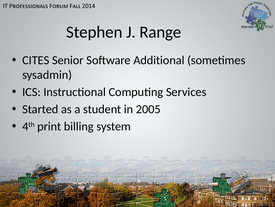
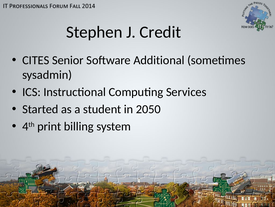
Range: Range -> Credit
2005: 2005 -> 2050
